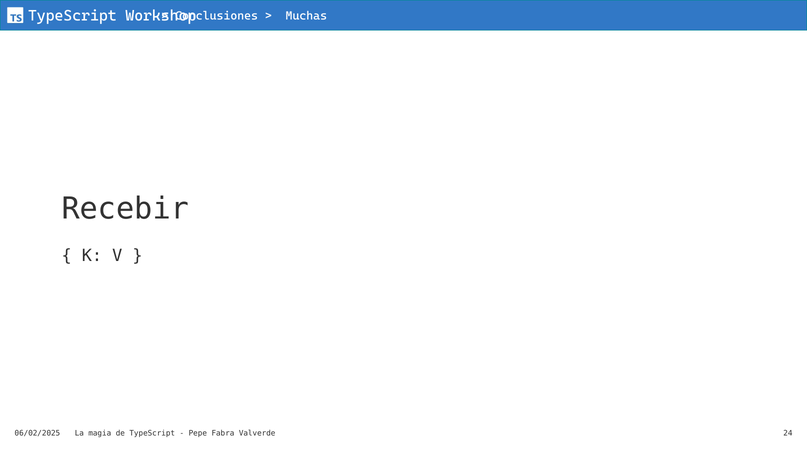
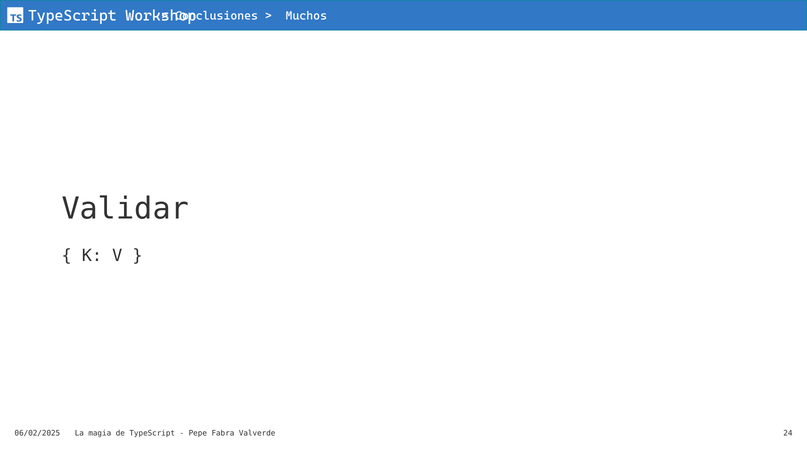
Muchas: Muchas -> Muchos
Recebir: Recebir -> Validar
